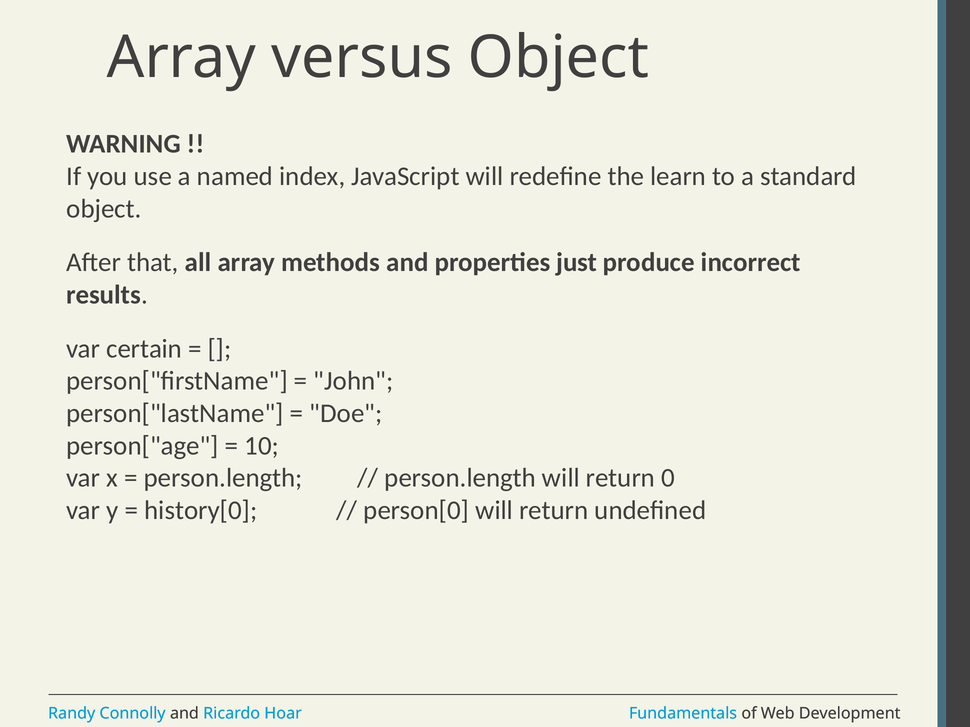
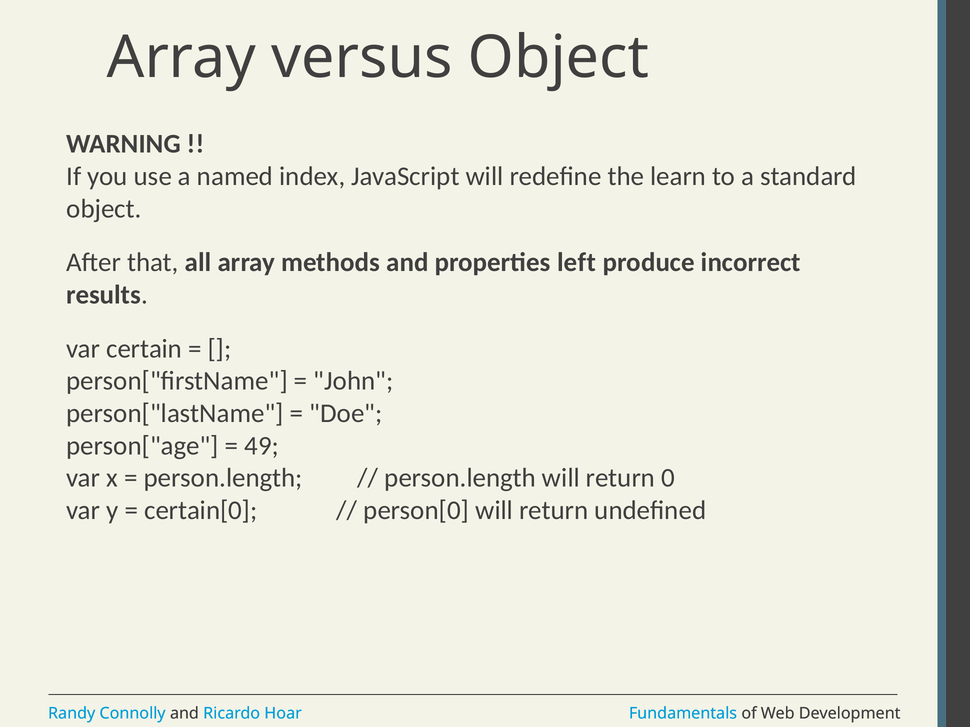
just: just -> left
10: 10 -> 49
history[0: history[0 -> certain[0
